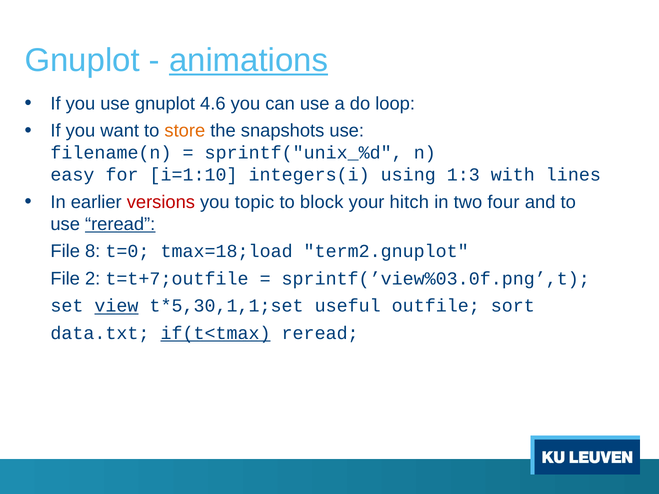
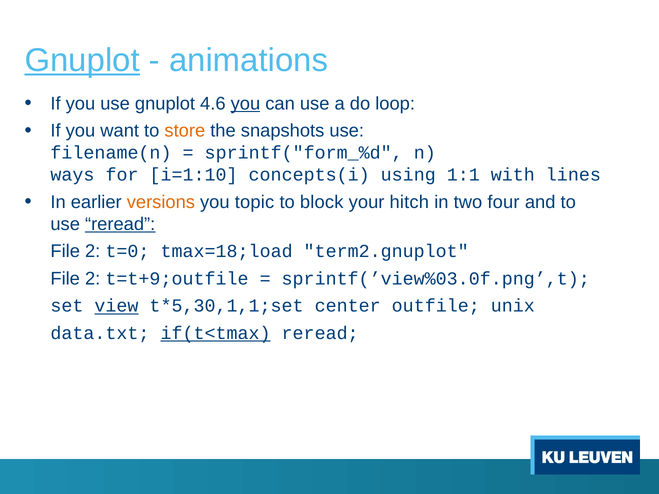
Gnuplot at (82, 60) underline: none -> present
animations underline: present -> none
you at (245, 104) underline: none -> present
sprintf("unix_%d: sprintf("unix_%d -> sprintf("form_%d
easy: easy -> ways
integers(i: integers(i -> concepts(i
1:3: 1:3 -> 1:1
versions colour: red -> orange
8 at (93, 252): 8 -> 2
t=t+7;outfile: t=t+7;outfile -> t=t+9;outfile
useful: useful -> center
sort: sort -> unix
